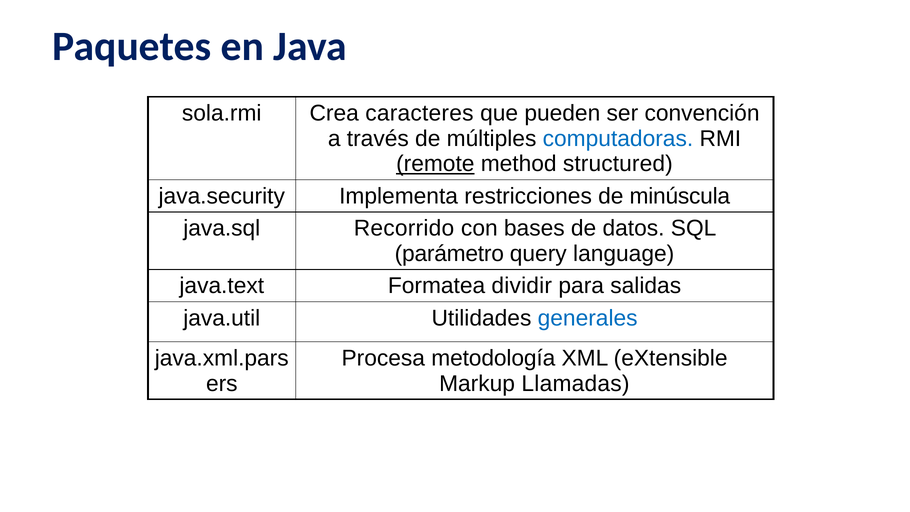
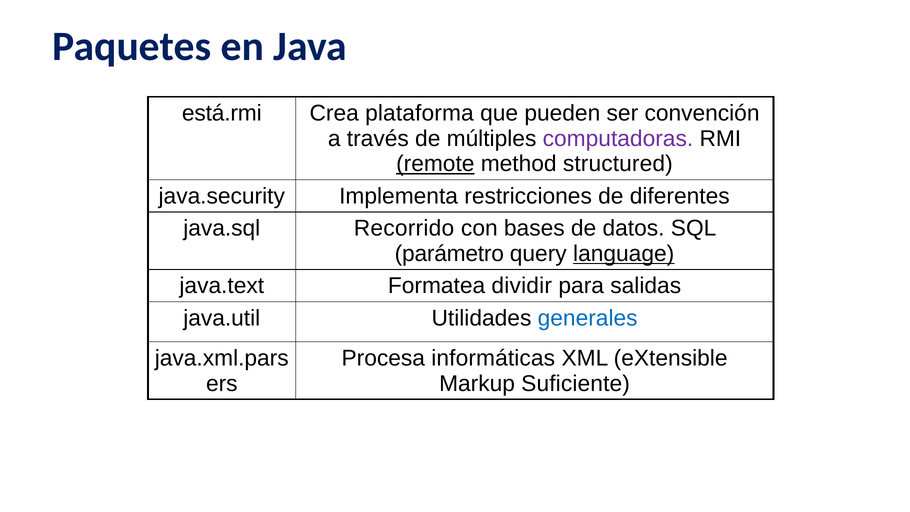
sola.rmi: sola.rmi -> está.rmi
caracteres: caracteres -> plataforma
computadoras colour: blue -> purple
minúscula: minúscula -> diferentes
language underline: none -> present
metodología: metodología -> informáticas
Llamadas: Llamadas -> Suficiente
